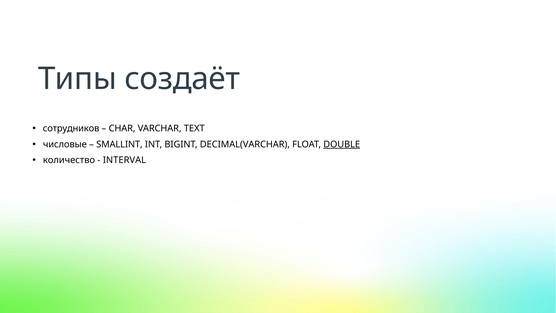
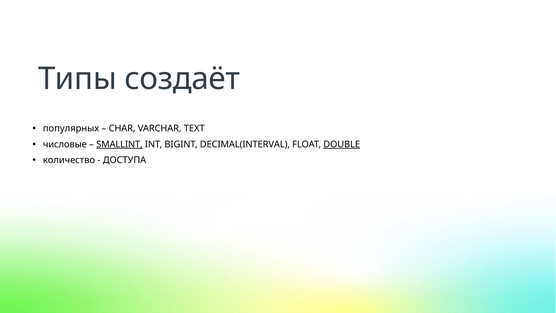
сотрудников: сотрудников -> популярных
SMALLINT underline: none -> present
DECIMAL(VARCHAR: DECIMAL(VARCHAR -> DECIMAL(INTERVAL
INTERVAL: INTERVAL -> ДОСТУПА
